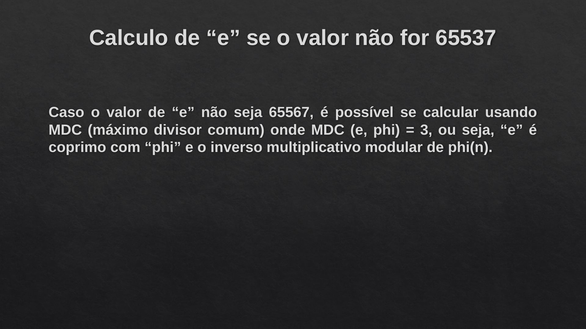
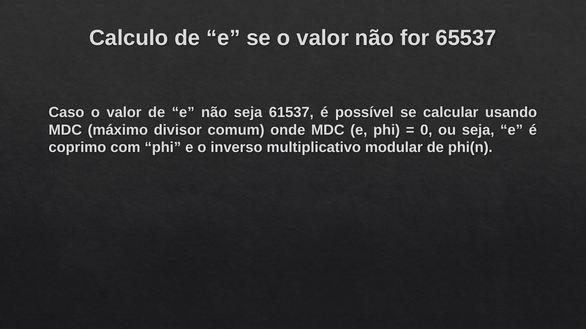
65567: 65567 -> 61537
3: 3 -> 0
